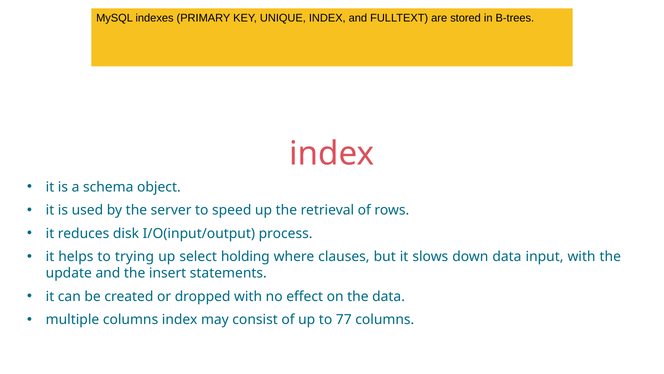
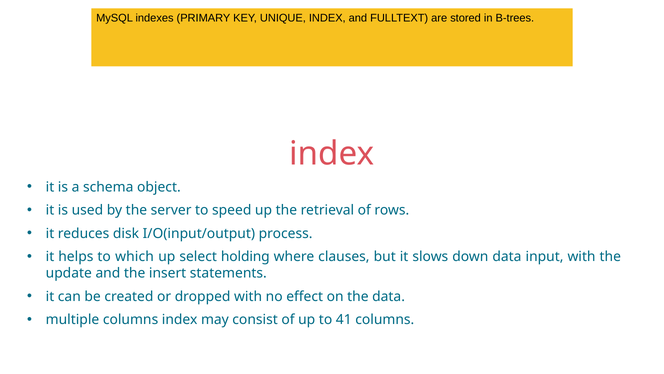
trying: trying -> which
77: 77 -> 41
